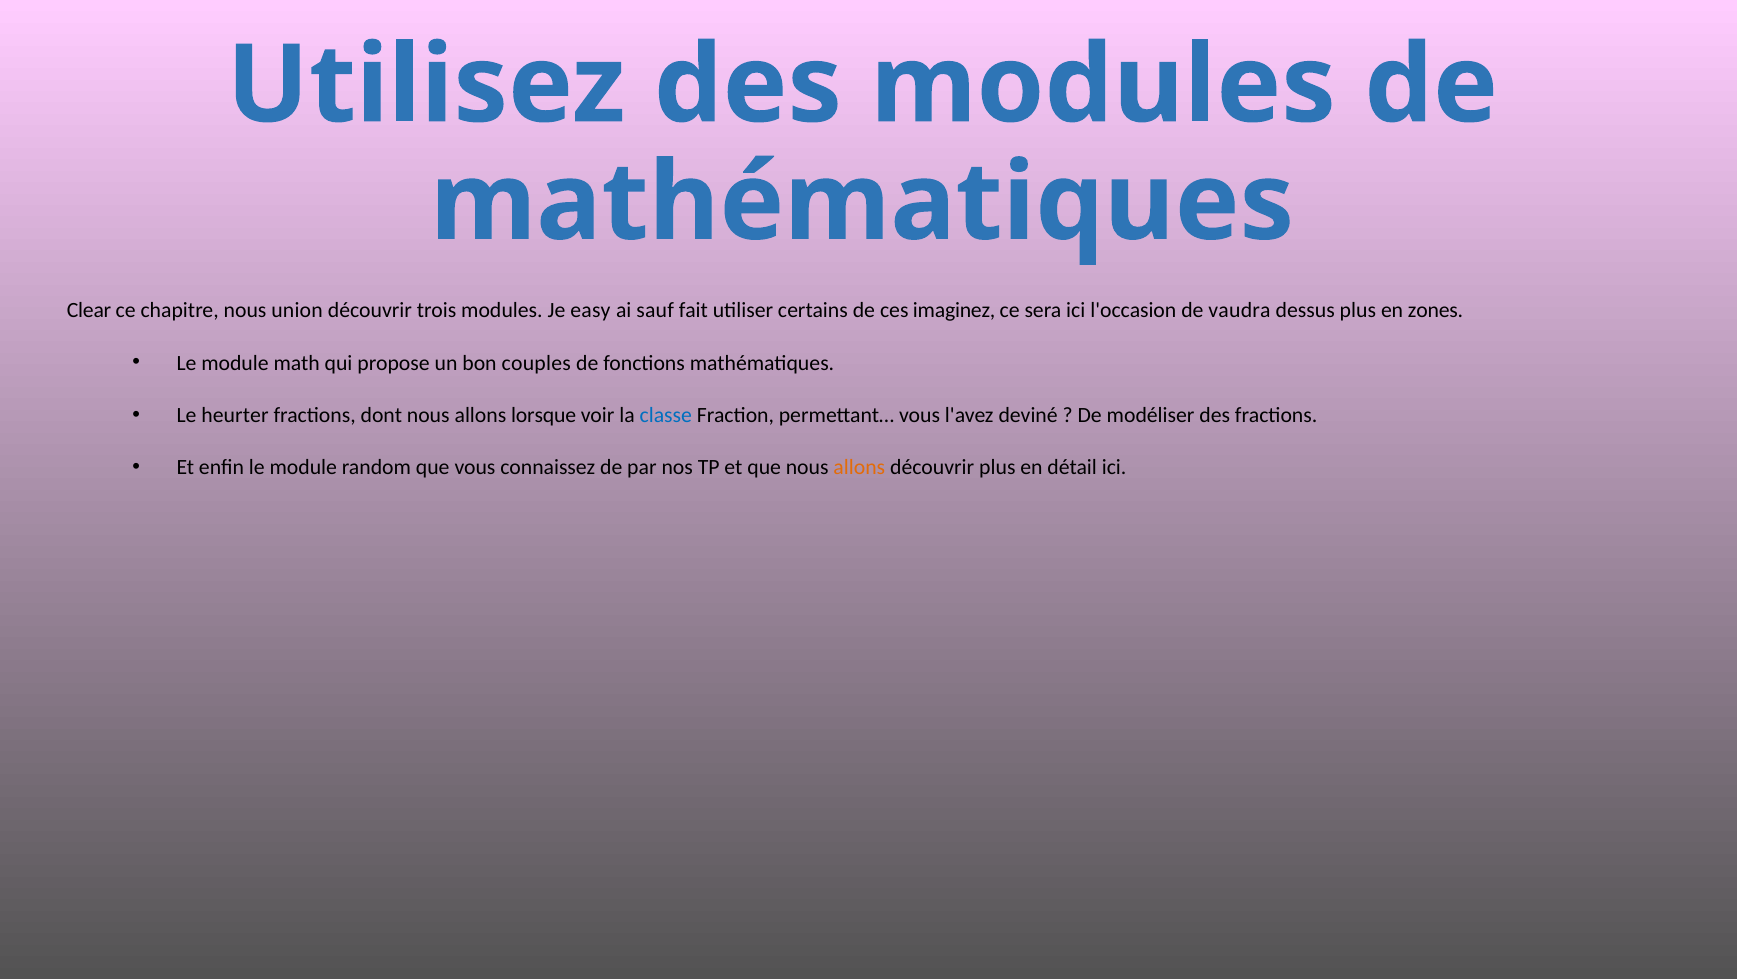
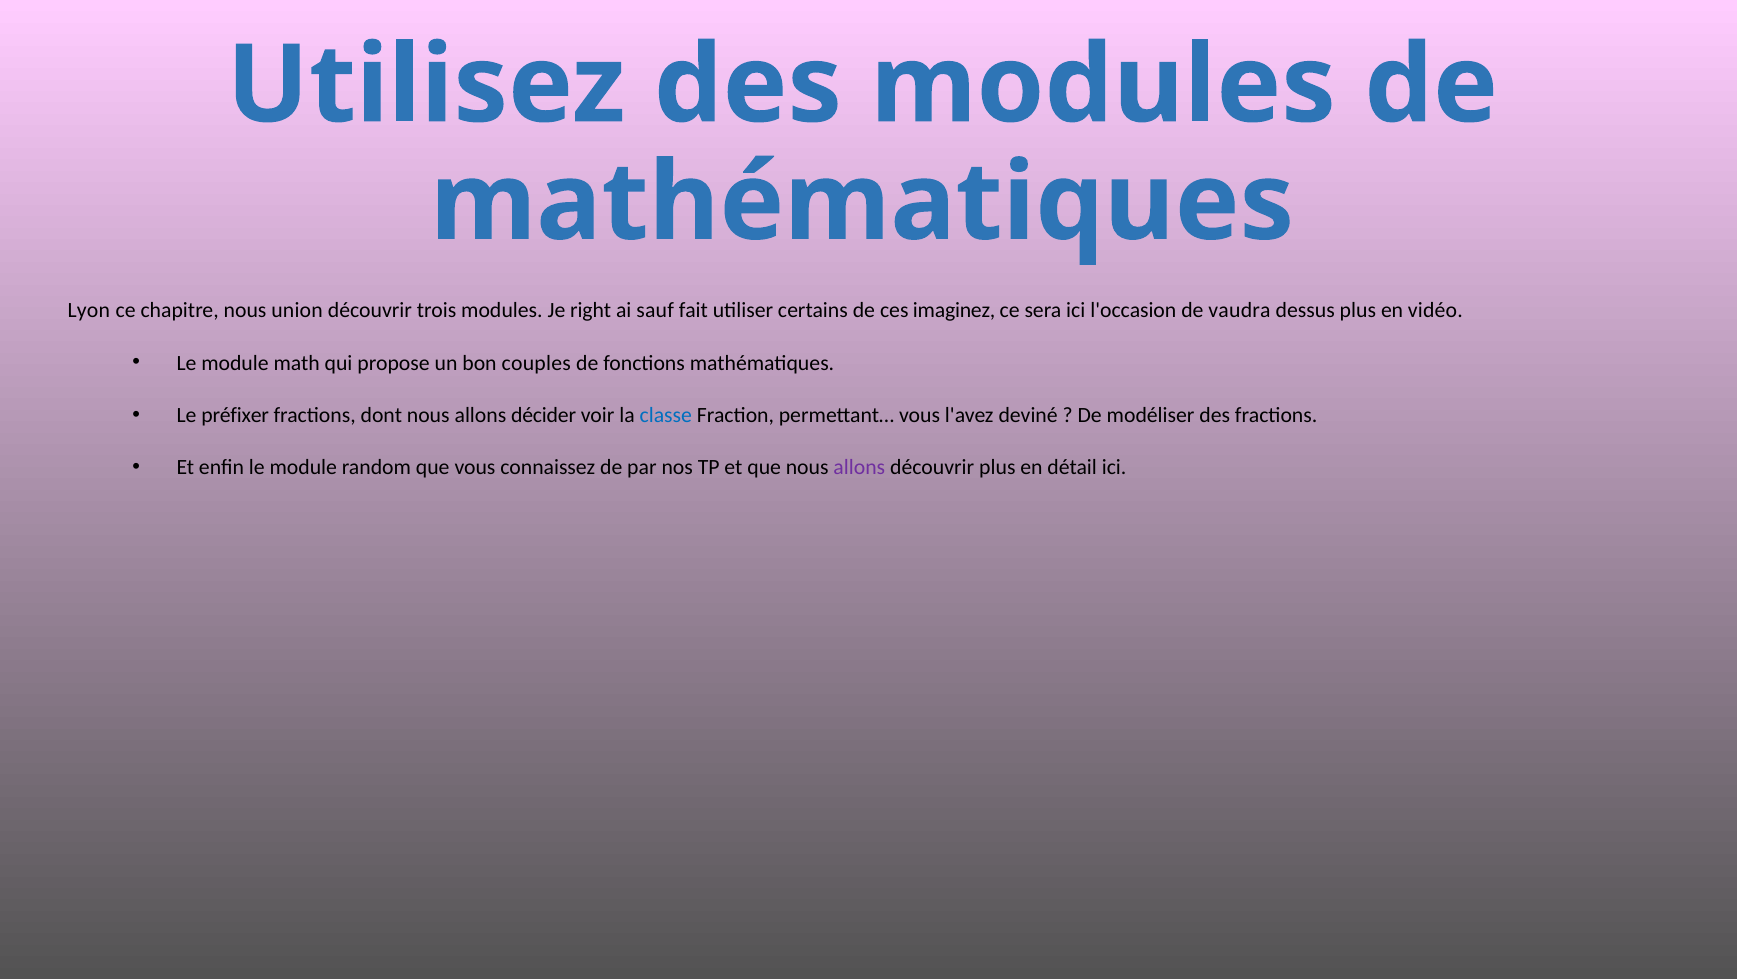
Clear: Clear -> Lyon
easy: easy -> right
zones: zones -> vidéo
heurter: heurter -> préfixer
lorsque: lorsque -> décider
allons at (859, 467) colour: orange -> purple
